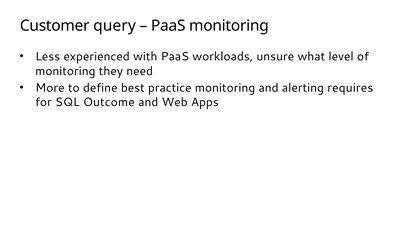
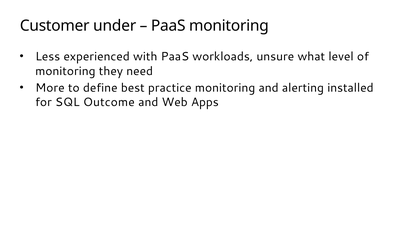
query: query -> under
requires: requires -> installed
